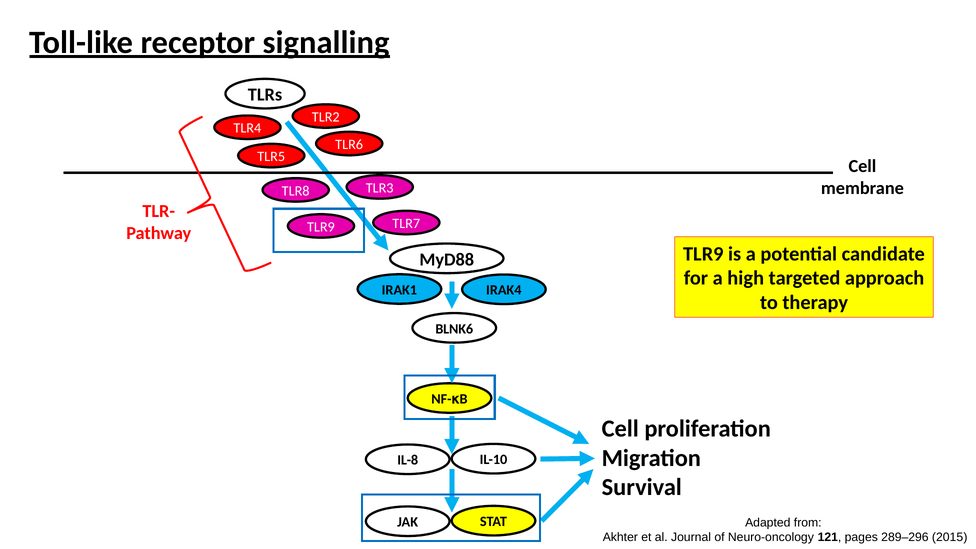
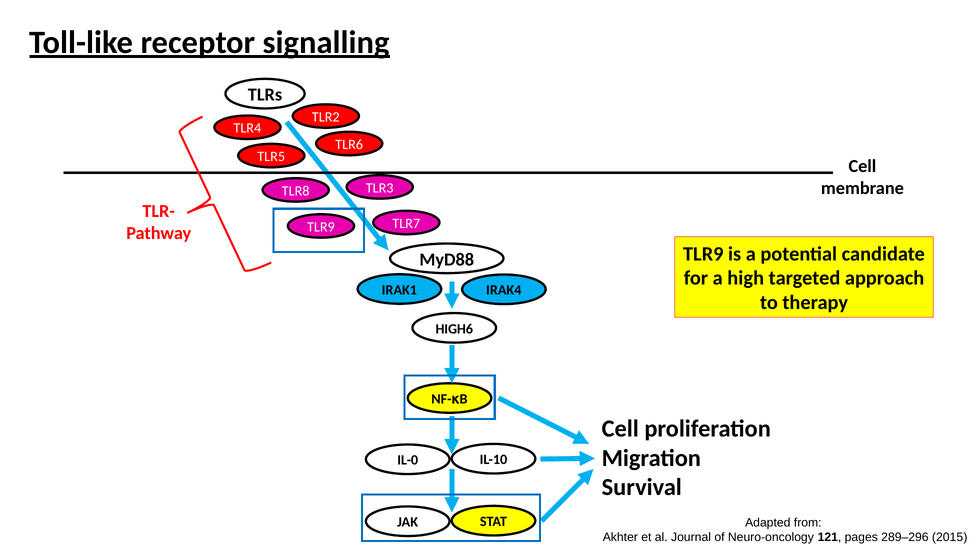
BLNK6: BLNK6 -> HIGH6
IL-8: IL-8 -> IL-0
